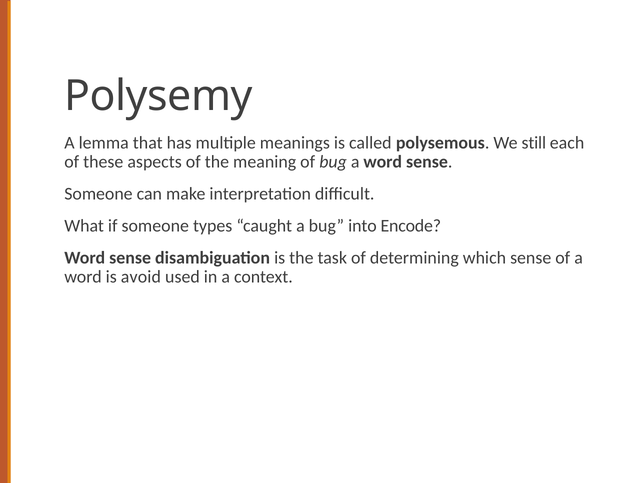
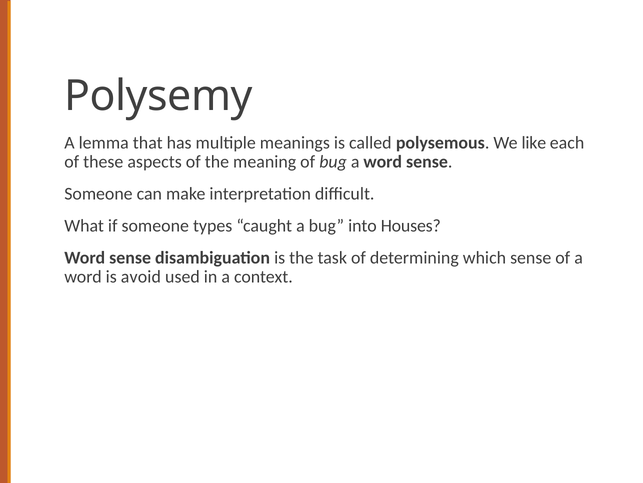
still: still -> like
Encode: Encode -> Houses
